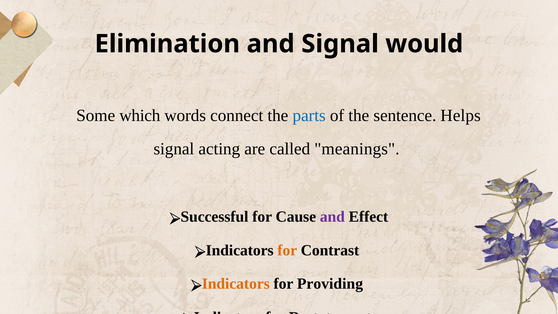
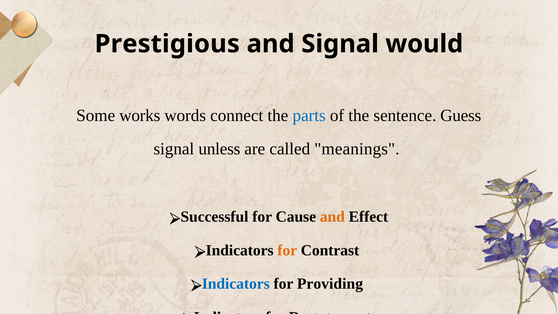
Elimination: Elimination -> Prestigious
which: which -> works
Helps: Helps -> Guess
acting: acting -> unless
and at (332, 217) colour: purple -> orange
Indicators at (236, 284) colour: orange -> blue
